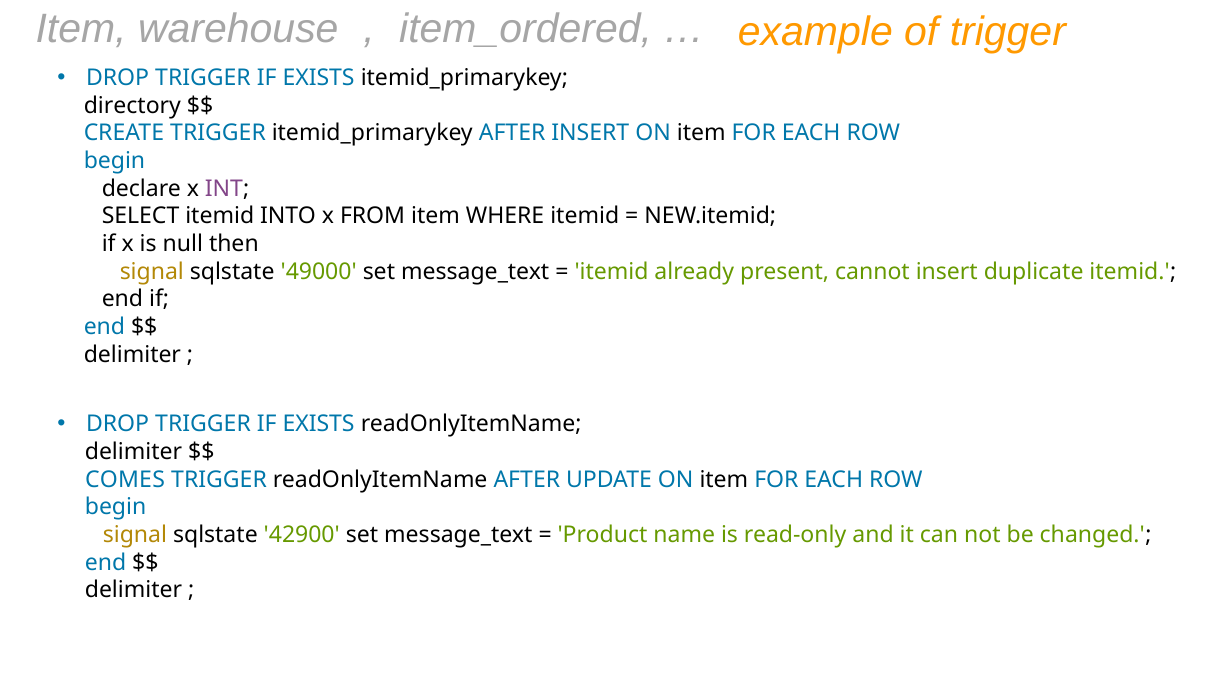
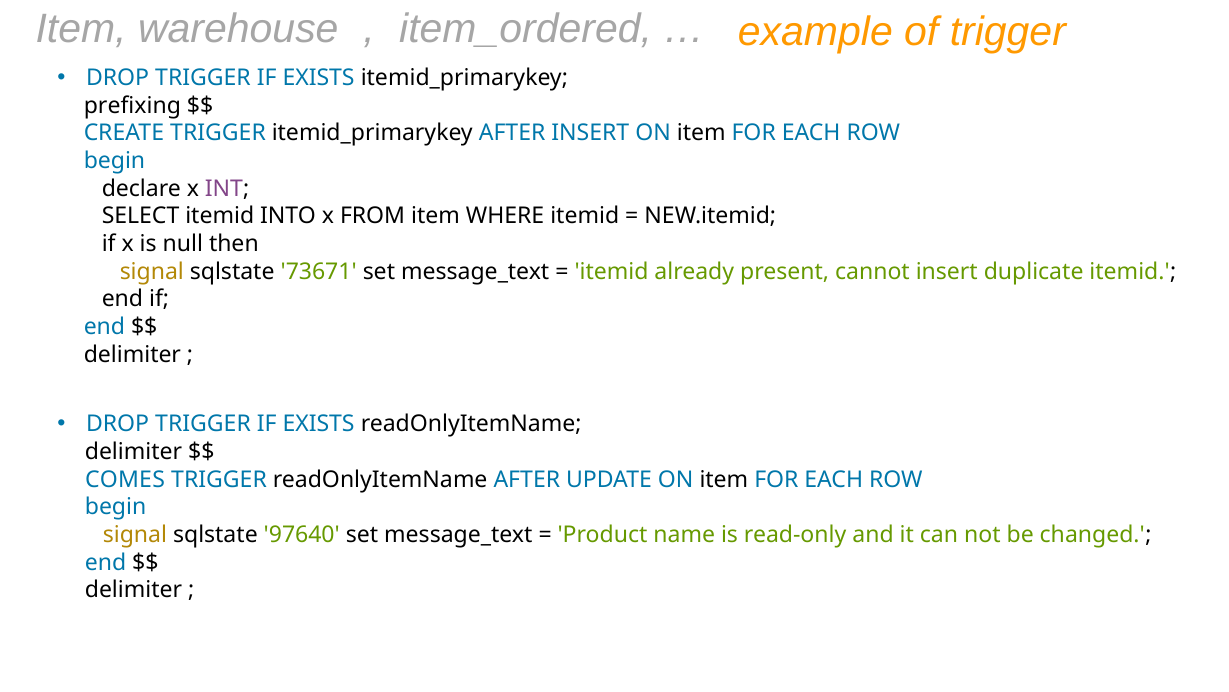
directory: directory -> prefixing
49000: 49000 -> 73671
42900: 42900 -> 97640
